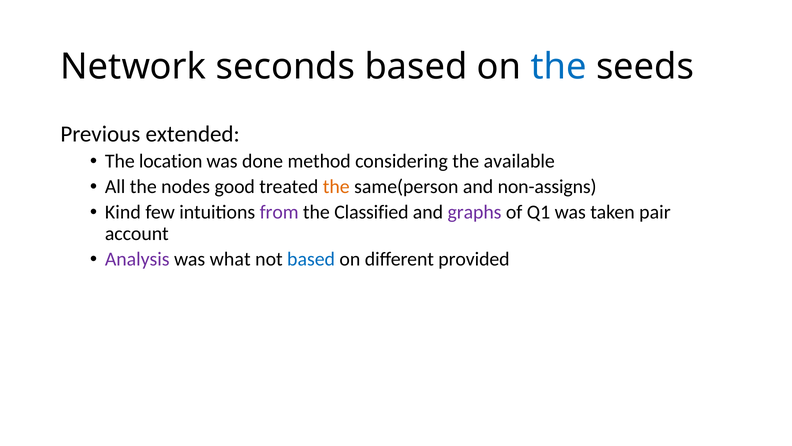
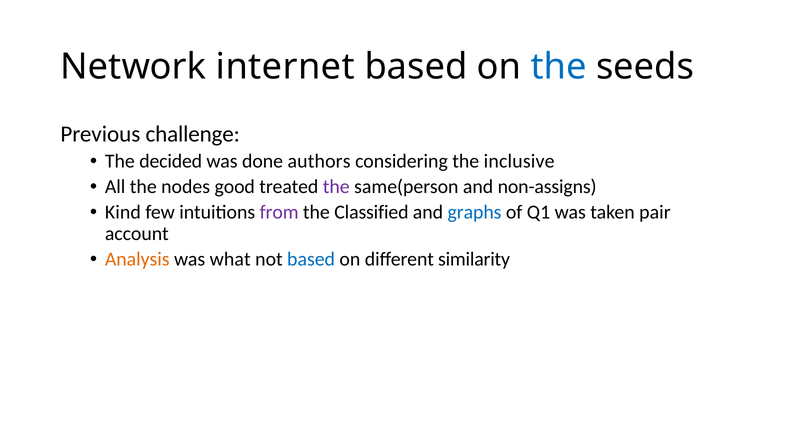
seconds: seconds -> internet
extended: extended -> challenge
location: location -> decided
method: method -> authors
available: available -> inclusive
the at (336, 187) colour: orange -> purple
graphs colour: purple -> blue
Analysis colour: purple -> orange
provided: provided -> similarity
